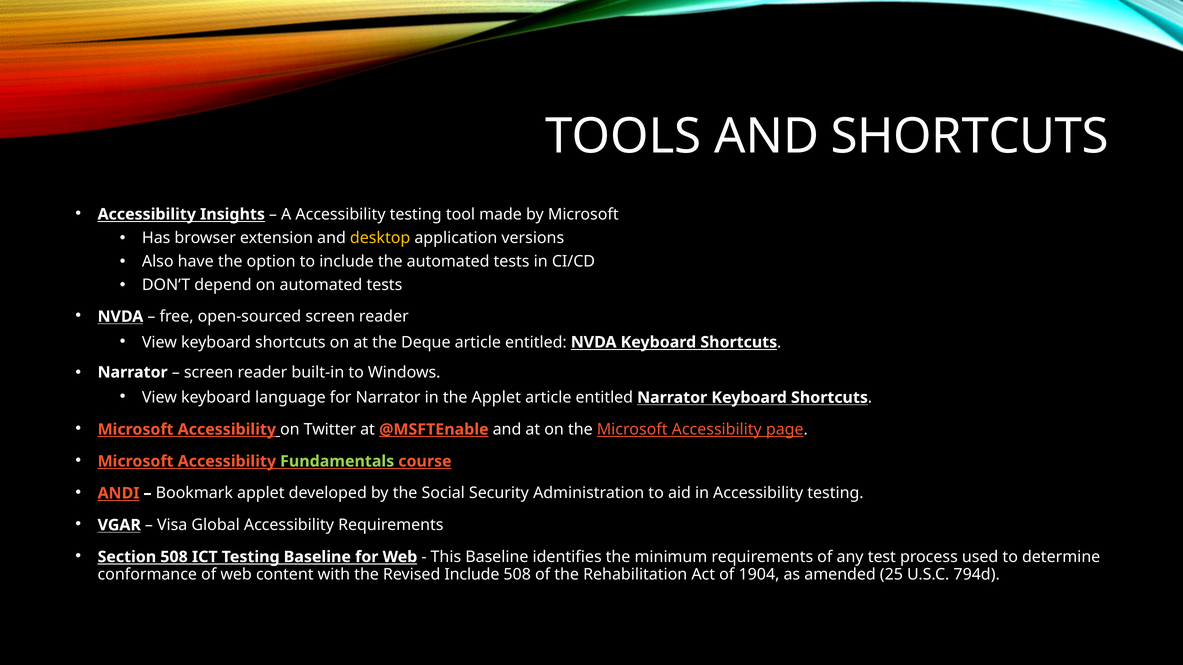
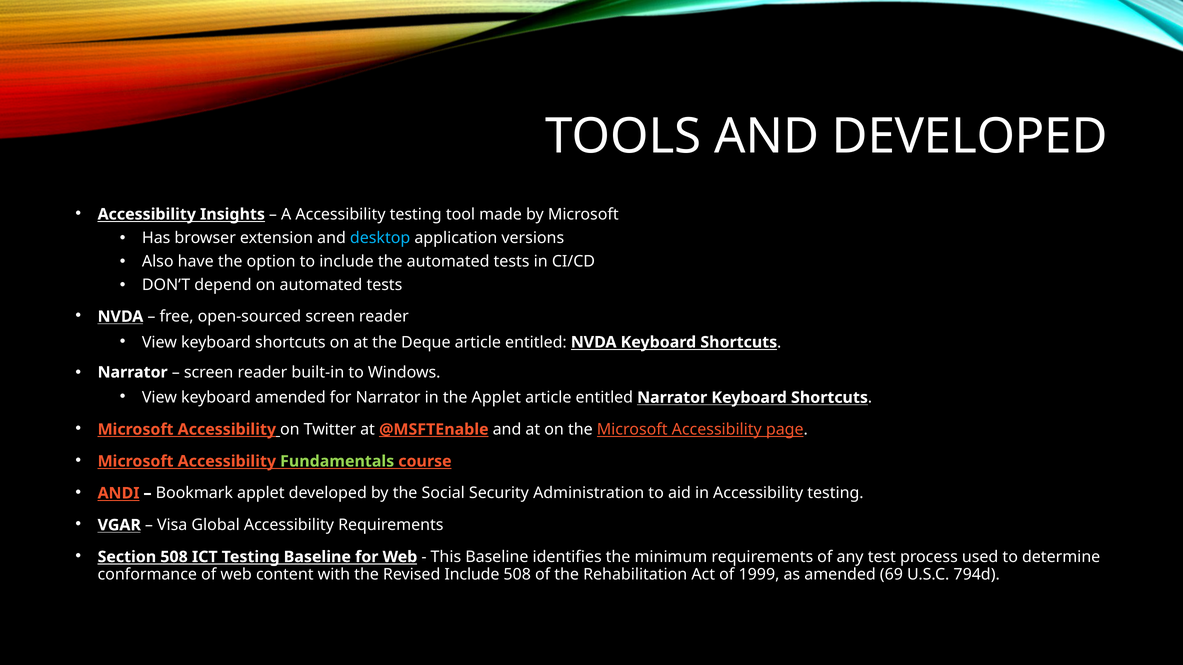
AND SHORTCUTS: SHORTCUTS -> DEVELOPED
desktop colour: yellow -> light blue
keyboard language: language -> amended
1904: 1904 -> 1999
25: 25 -> 69
